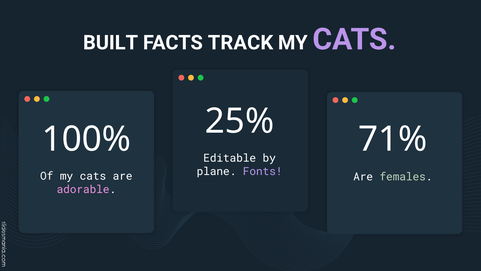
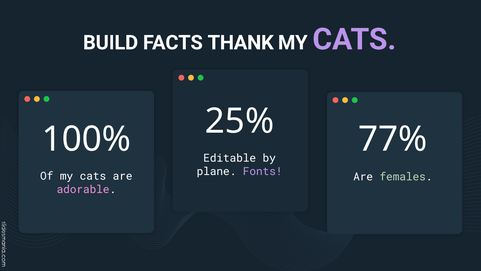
BUILT: BUILT -> BUILD
TRACK: TRACK -> THANK
71%: 71% -> 77%
